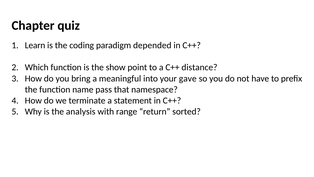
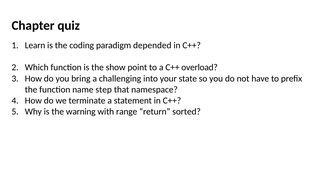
distance: distance -> overload
meaningful: meaningful -> challenging
gave: gave -> state
pass: pass -> step
analysis: analysis -> warning
